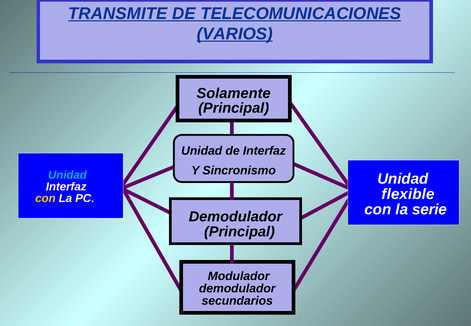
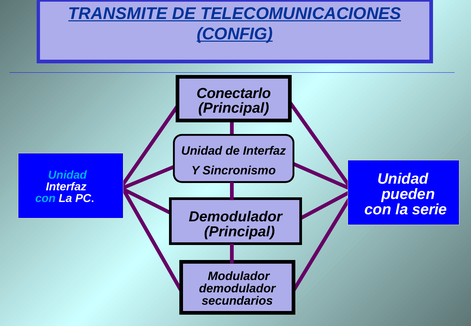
VARIOS: VARIOS -> CONFIG
Solamente: Solamente -> Conectarlo
flexible: flexible -> pueden
con at (45, 199) colour: yellow -> light blue
